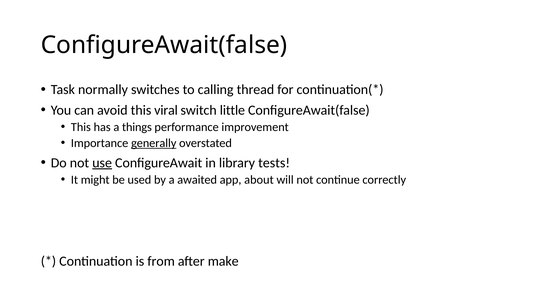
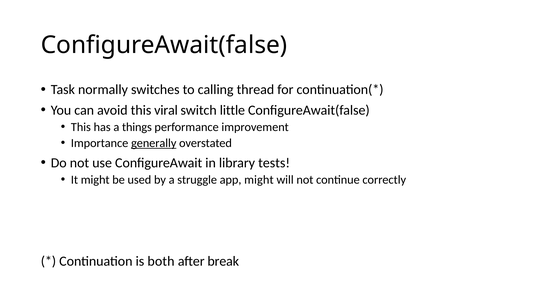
use underline: present -> none
awaited: awaited -> struggle
app about: about -> might
from: from -> both
make: make -> break
